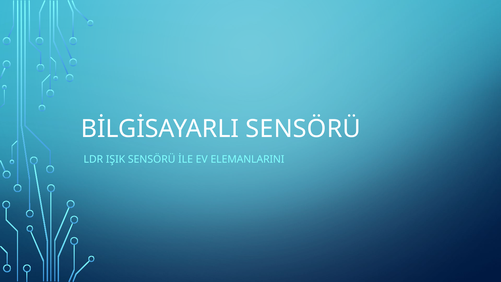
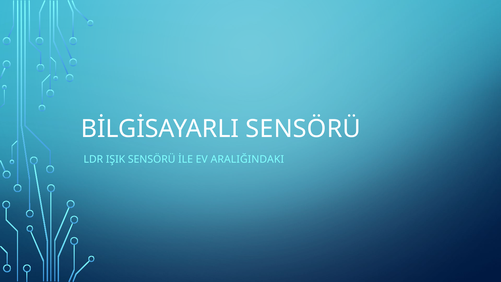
ELEMANLARINI: ELEMANLARINI -> ARALIĞINDAKI
